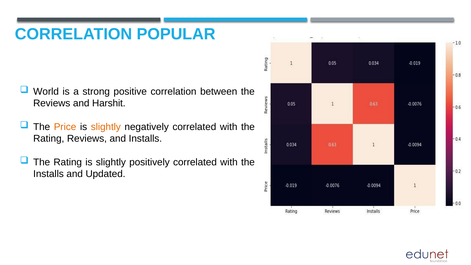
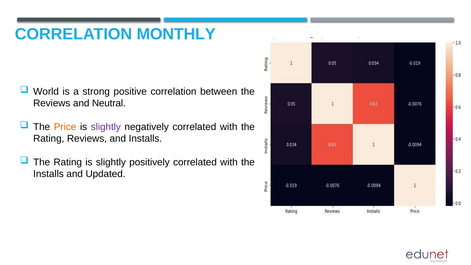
POPULAR: POPULAR -> MONTHLY
Harshit: Harshit -> Neutral
slightly at (106, 127) colour: orange -> purple
